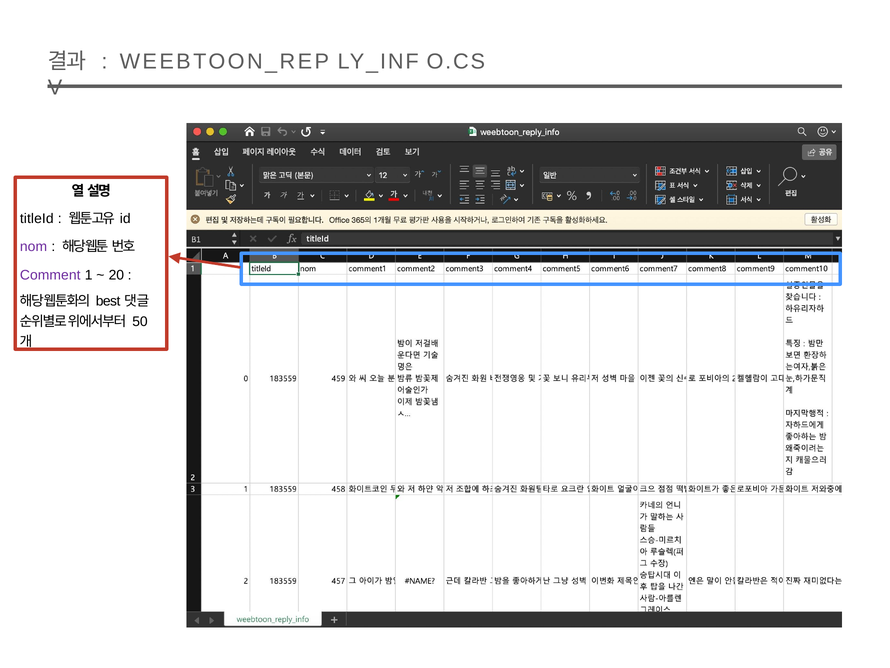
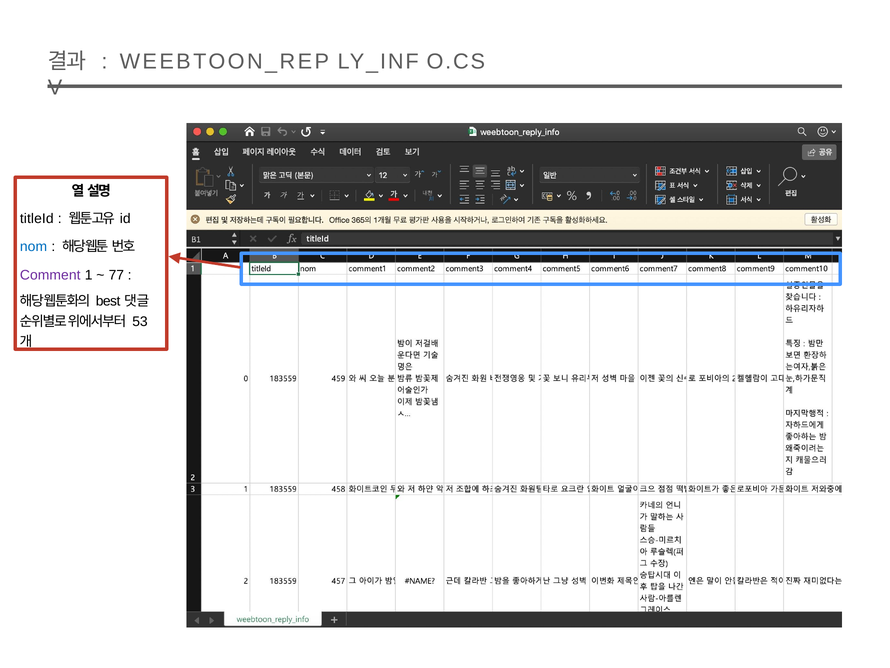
nom colour: purple -> blue
20: 20 -> 77
50: 50 -> 53
